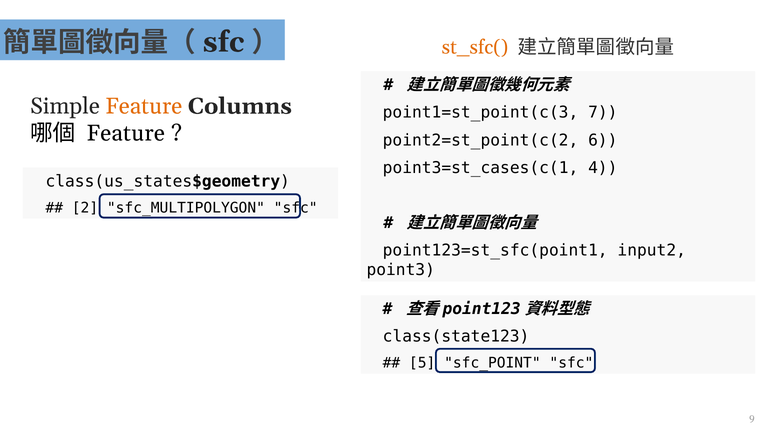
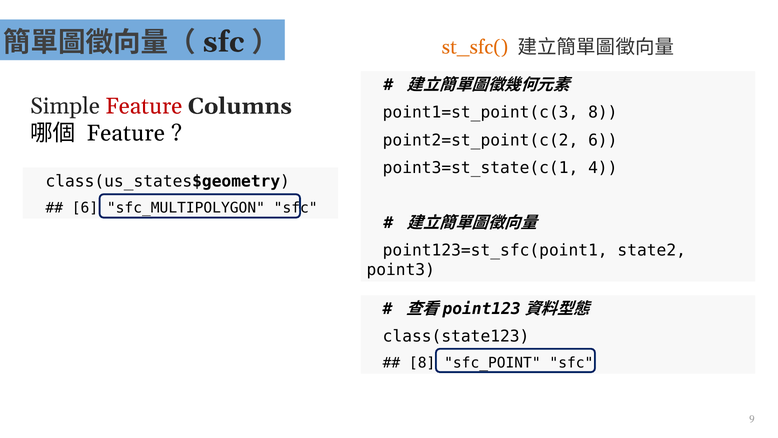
Feature at (144, 106) colour: orange -> red
point1=st_point(c(3 7: 7 -> 8
point3=st_cases(c(1: point3=st_cases(c(1 -> point3=st_state(c(1
2 at (85, 208): 2 -> 6
input2: input2 -> state2
5 at (422, 363): 5 -> 8
